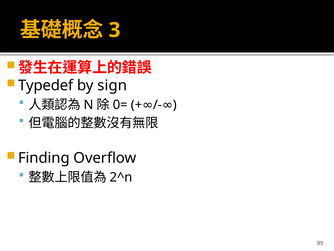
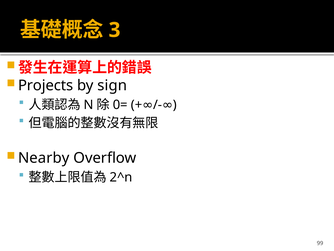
Typedef: Typedef -> Projects
Finding: Finding -> Nearby
